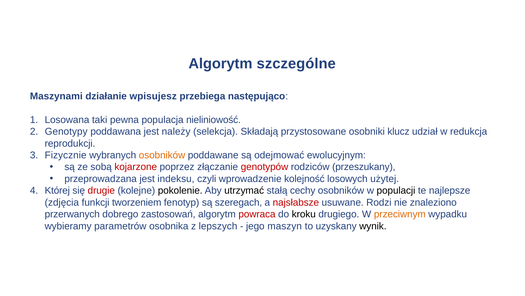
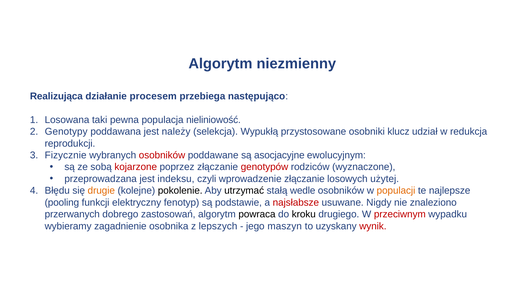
szczególne: szczególne -> niezmienny
Maszynami: Maszynami -> Realizująca
wpisujesz: wpisujesz -> procesem
Składają: Składają -> Wypukłą
osobników at (162, 155) colour: orange -> red
odejmować: odejmować -> asocjacyjne
przeszukany: przeszukany -> wyznaczone
wprowadzenie kolejność: kolejność -> złączanie
Której: Której -> Błędu
drugie colour: red -> orange
cechy: cechy -> wedle
populacji colour: black -> orange
zdjęcia: zdjęcia -> pooling
tworzeniem: tworzeniem -> elektryczny
szeregach: szeregach -> podstawie
Rodzi: Rodzi -> Nigdy
powraca colour: red -> black
przeciwnym colour: orange -> red
parametrów: parametrów -> zagadnienie
wynik colour: black -> red
